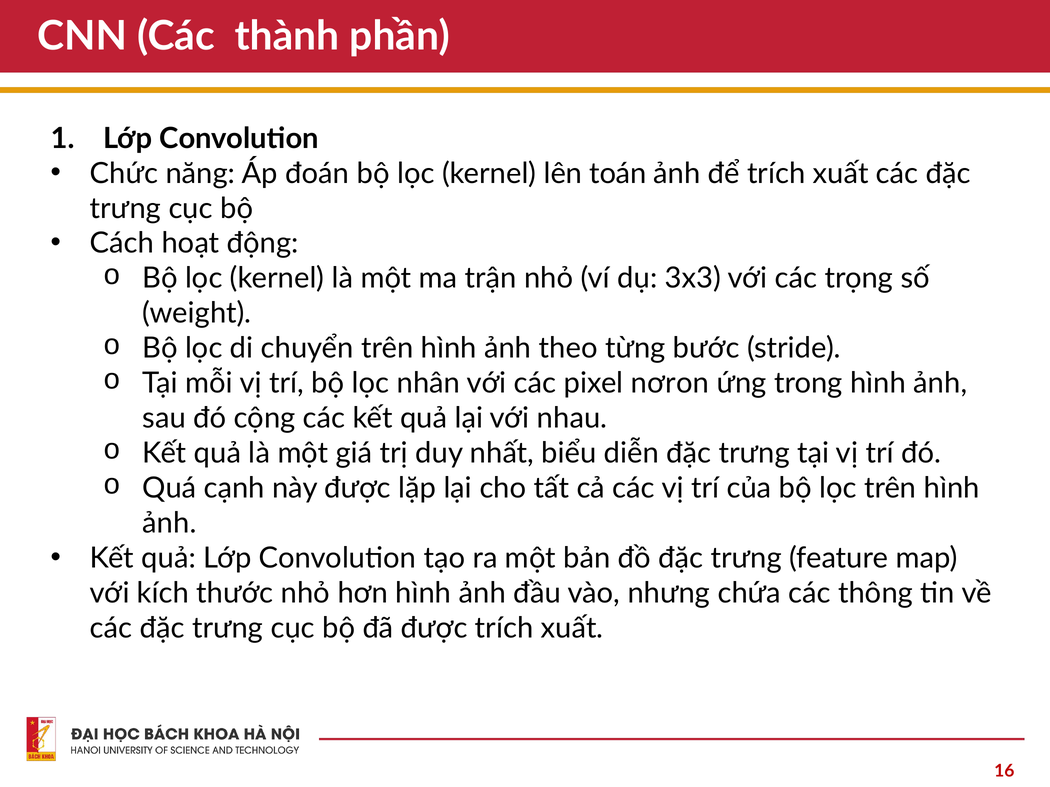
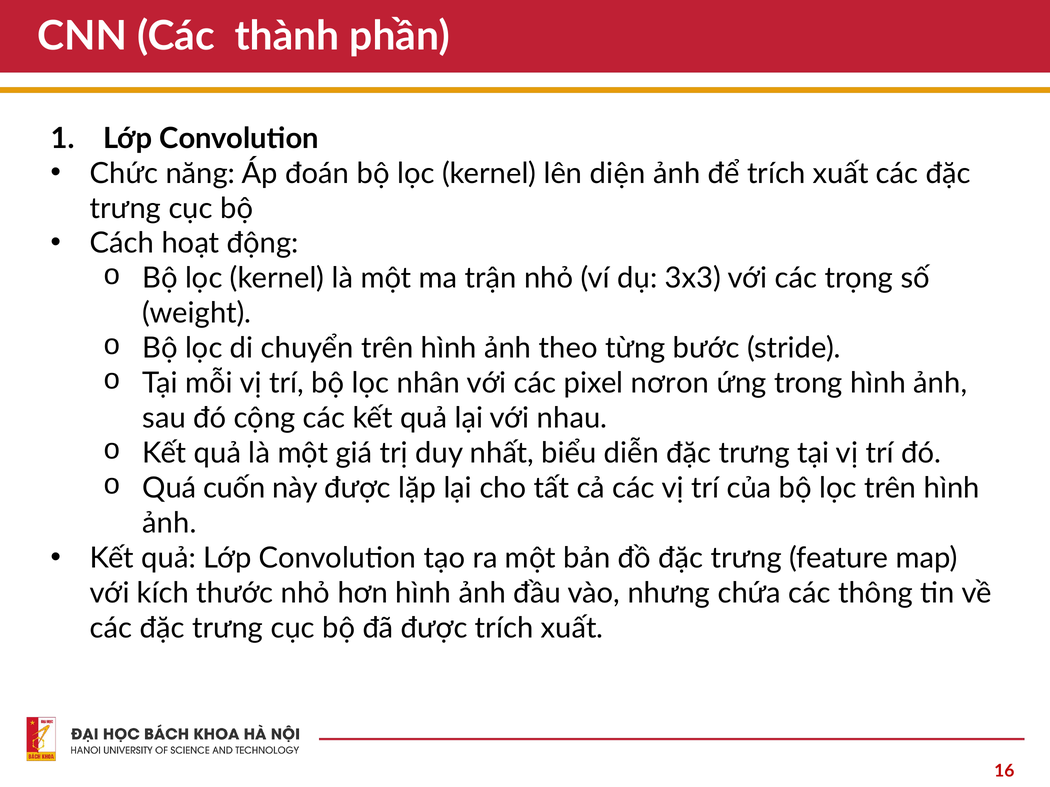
toán: toán -> diện
cạnh: cạnh -> cuốn
